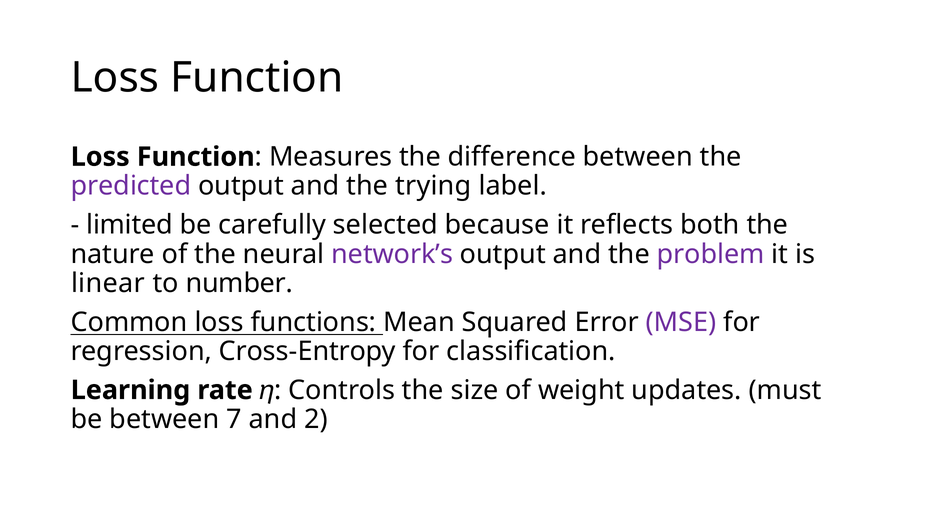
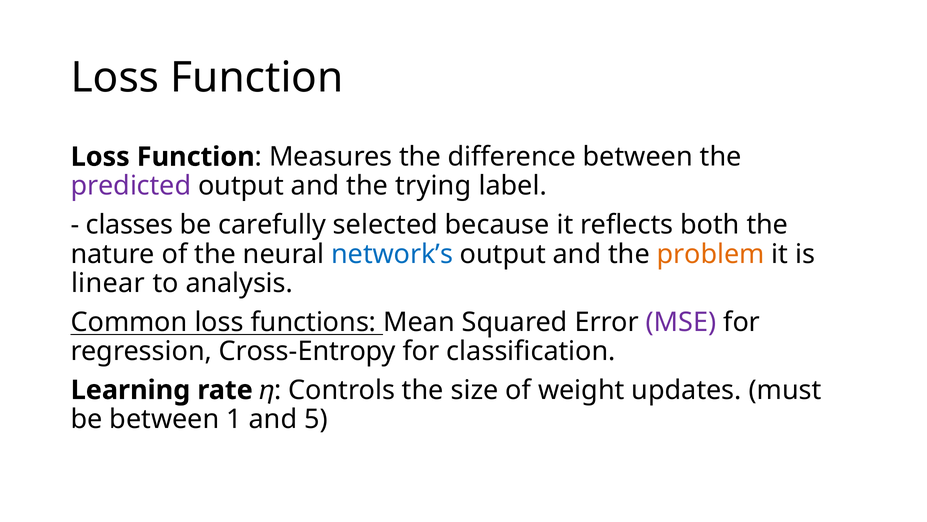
limited: limited -> classes
network’s colour: purple -> blue
problem colour: purple -> orange
number: number -> analysis
7: 7 -> 1
2: 2 -> 5
